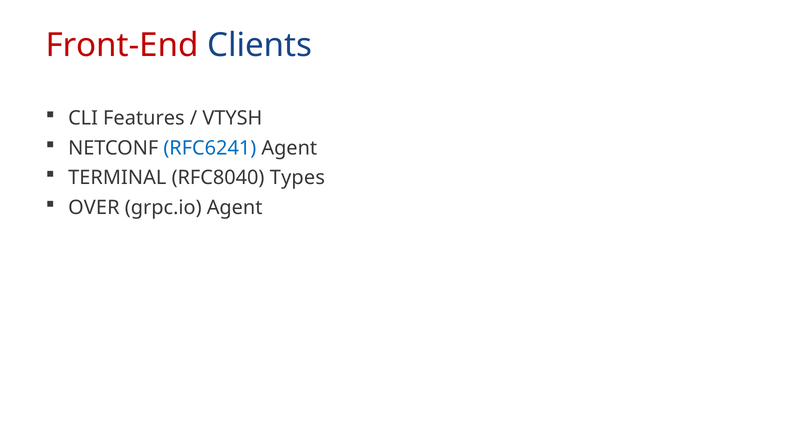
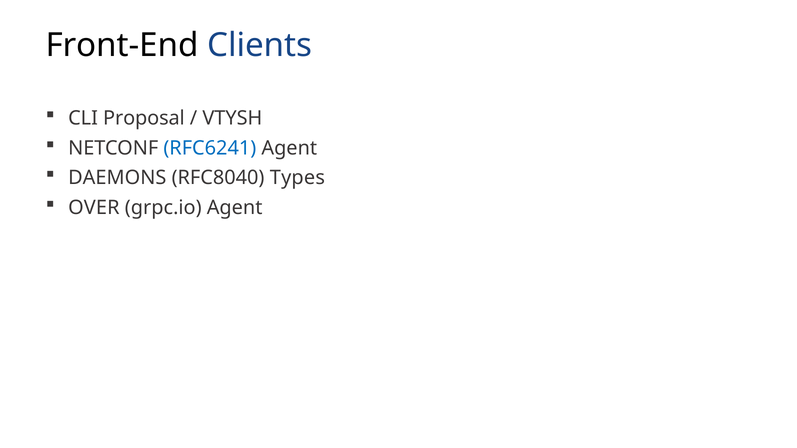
Front-End colour: red -> black
Features: Features -> Proposal
TERMINAL: TERMINAL -> DAEMONS
